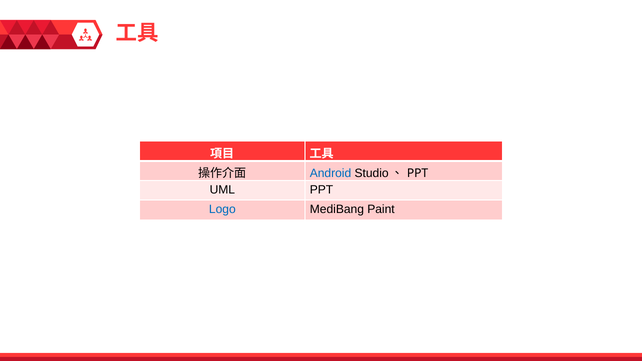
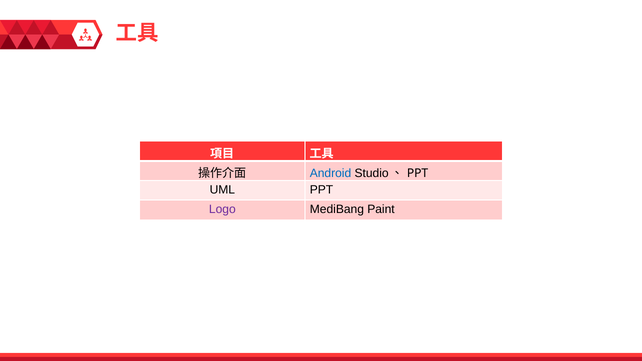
Logo colour: blue -> purple
